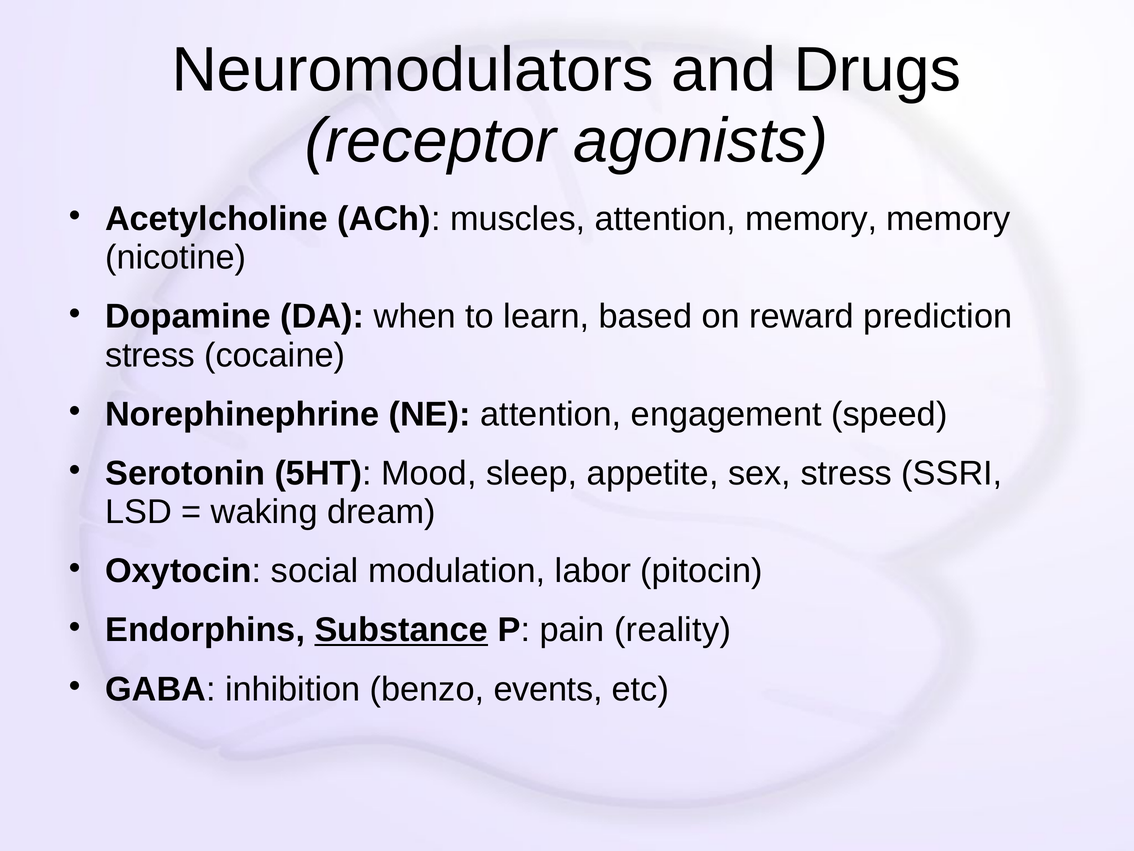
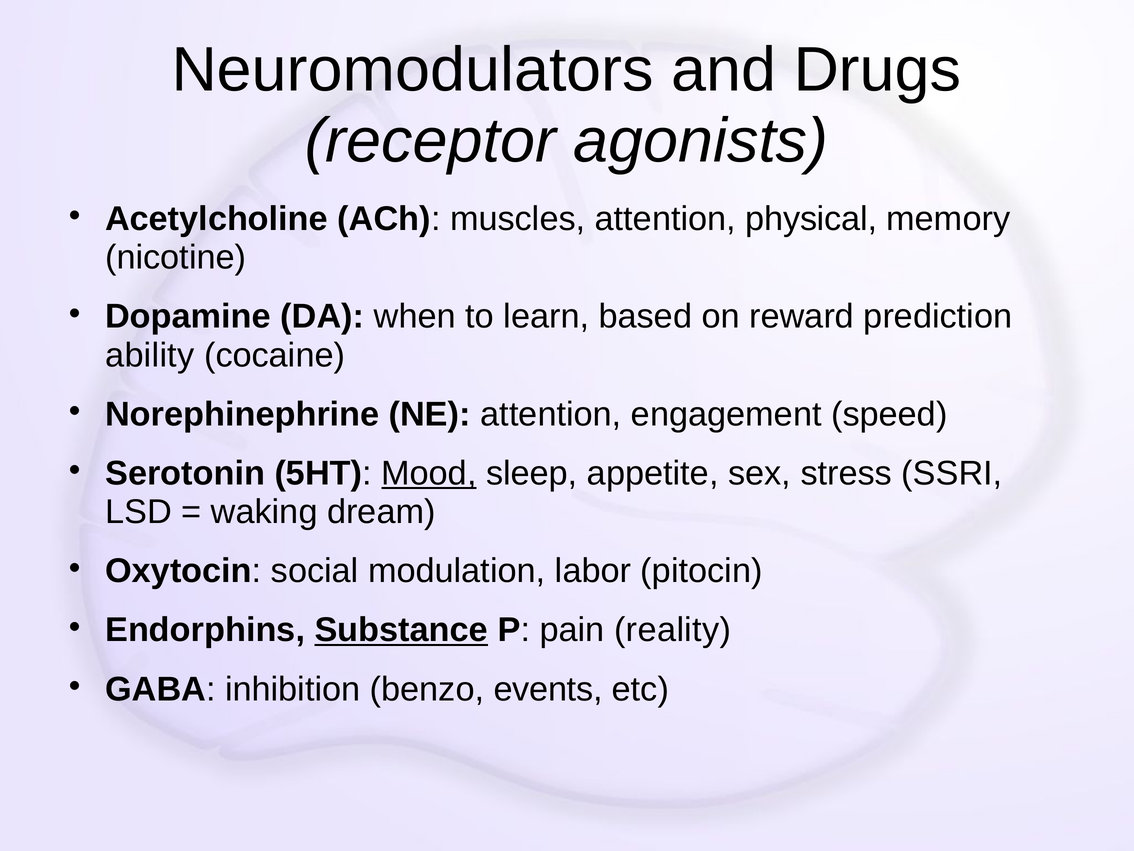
attention memory: memory -> physical
stress at (150, 355): stress -> ability
Mood underline: none -> present
